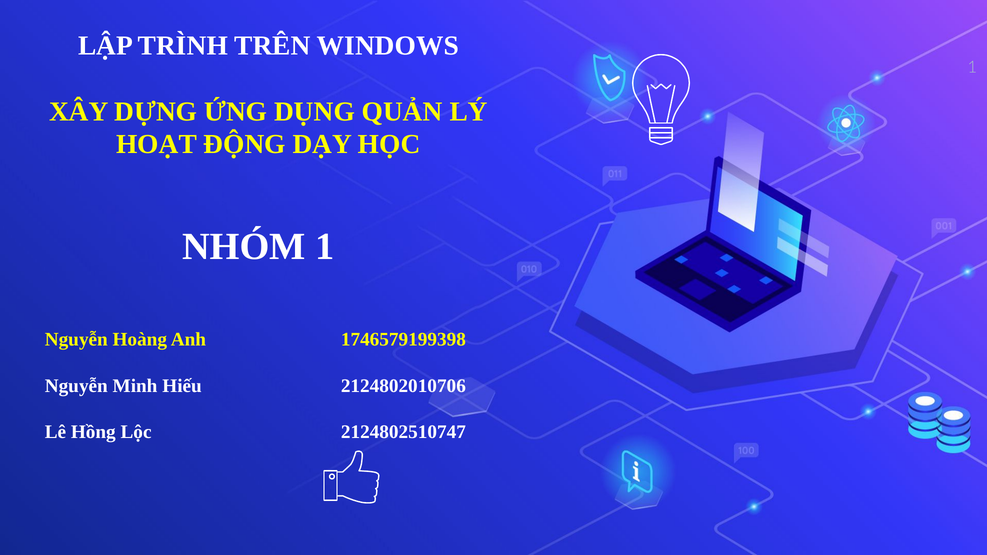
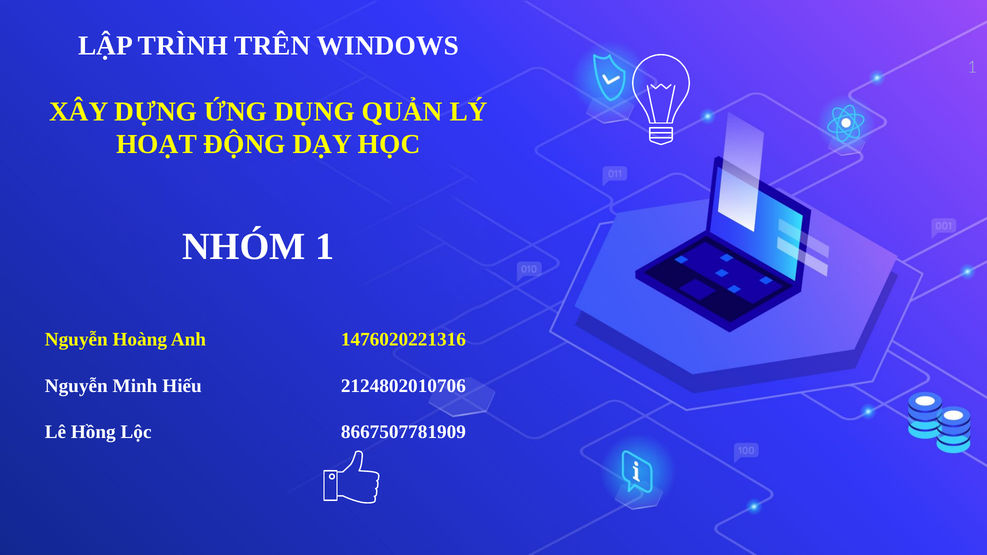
1746579199398: 1746579199398 -> 1476020221316
2124802510747: 2124802510747 -> 8667507781909
